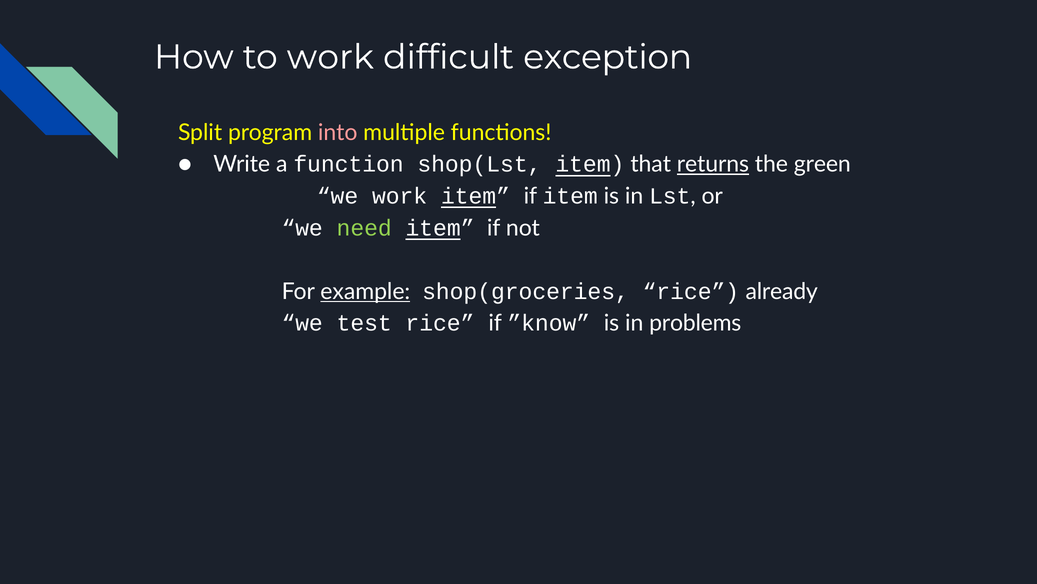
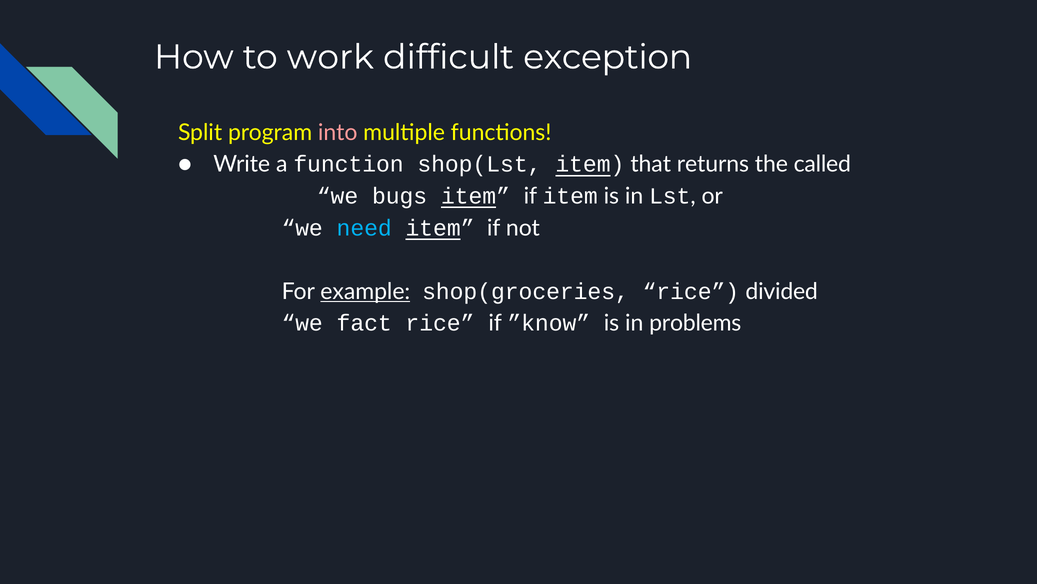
returns underline: present -> none
green: green -> called
we work: work -> bugs
need colour: light green -> light blue
already: already -> divided
test: test -> fact
